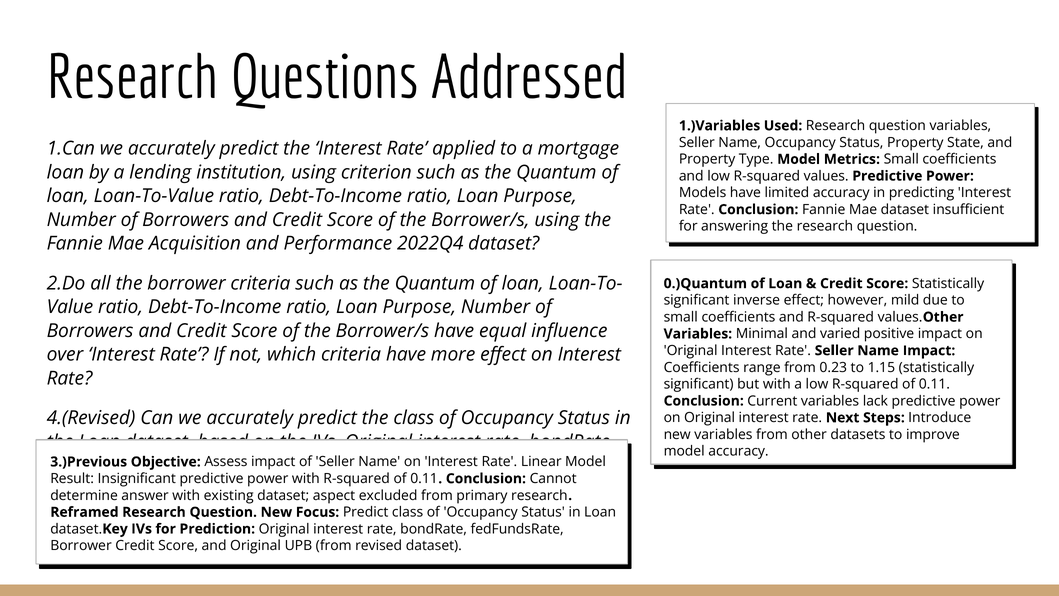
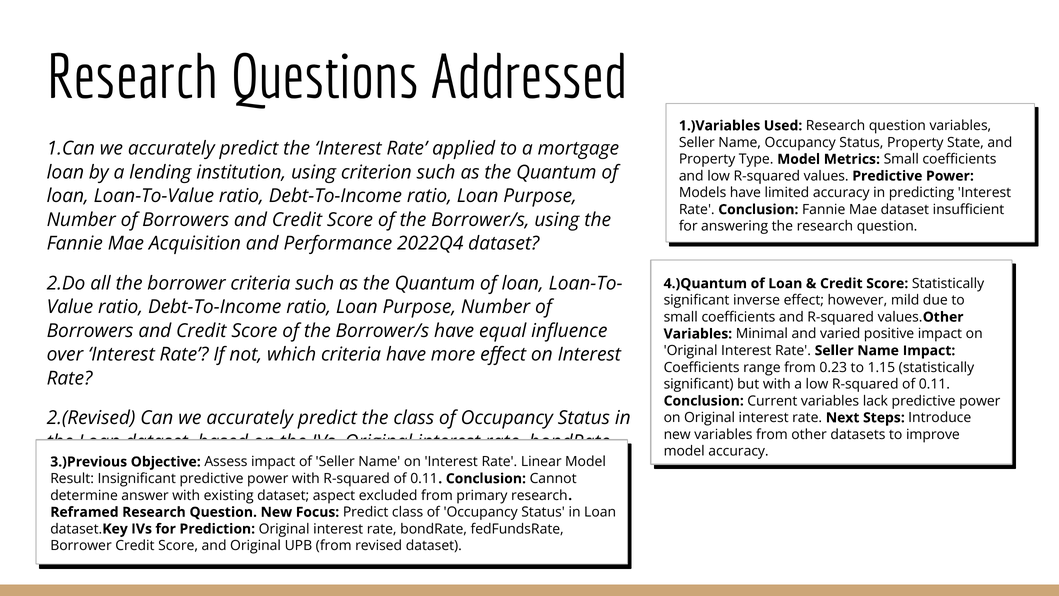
0.)Quantum: 0.)Quantum -> 4.)Quantum
4.(Revised: 4.(Revised -> 2.(Revised
